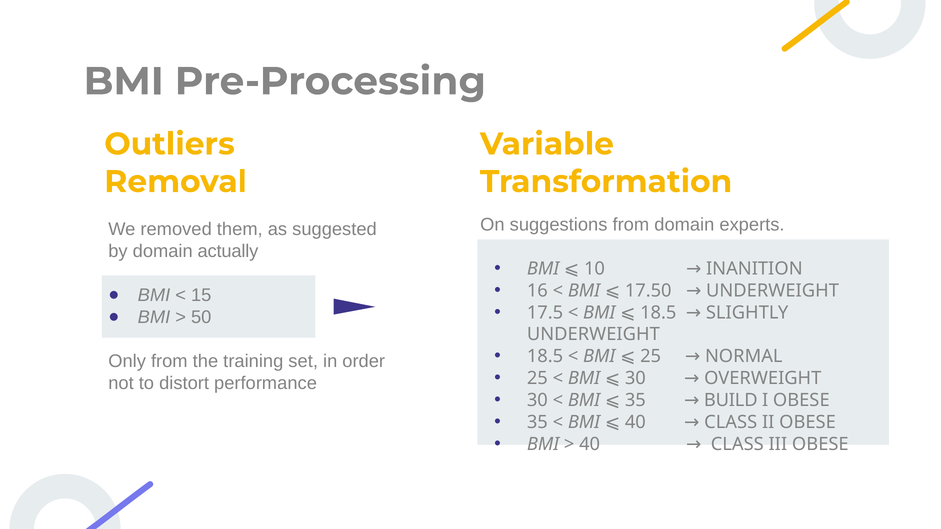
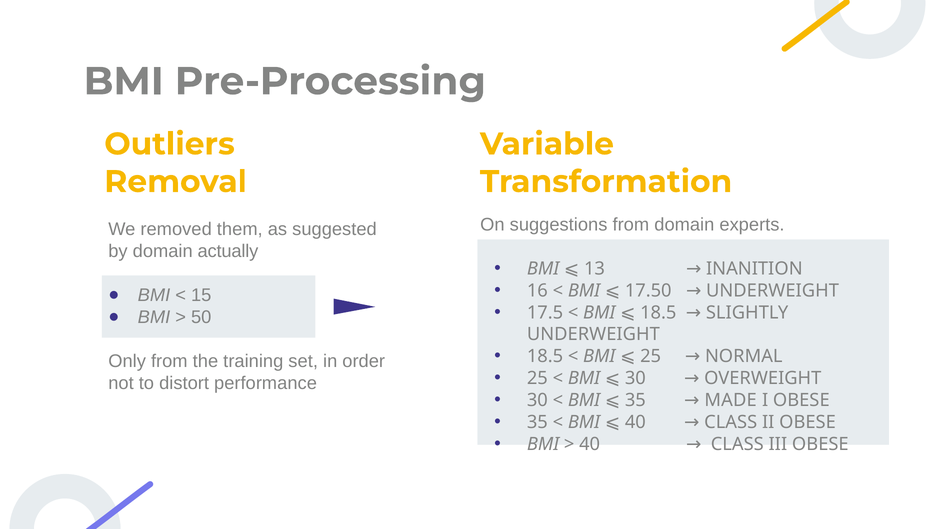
10: 10 -> 13
BUILD: BUILD -> MADE
